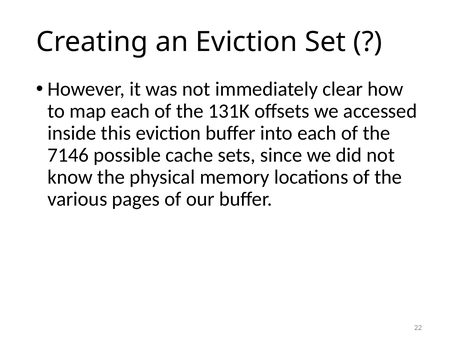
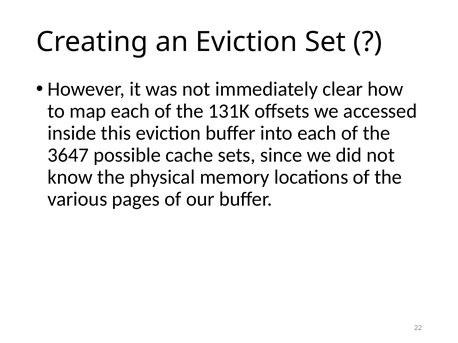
7146: 7146 -> 3647
